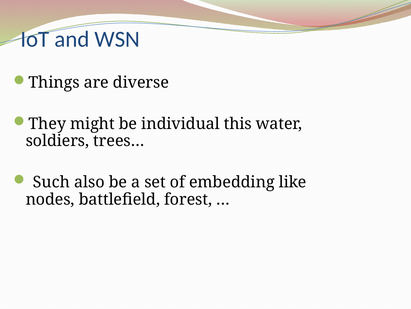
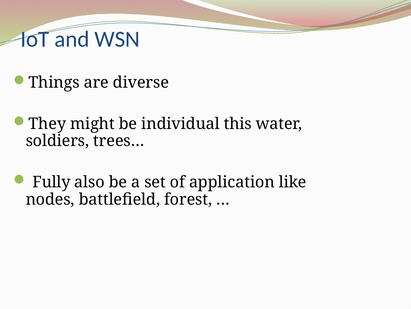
Such: Such -> Fully
embedding: embedding -> application
